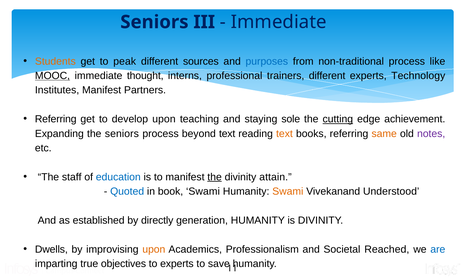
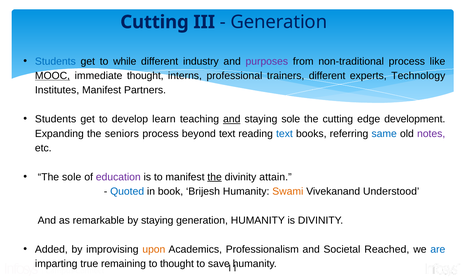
Seniors at (154, 22): Seniors -> Cutting
Immediate at (279, 22): Immediate -> Generation
Students at (55, 61) colour: orange -> blue
peak: peak -> while
sources: sources -> industry
purposes colour: blue -> purple
Referring at (56, 119): Referring -> Students
develop upon: upon -> learn
and at (232, 119) underline: none -> present
cutting at (338, 119) underline: present -> none
achievement: achievement -> development
text at (284, 134) colour: orange -> blue
same colour: orange -> blue
The staff: staff -> sole
education colour: blue -> purple
book Swami: Swami -> Brijesh
established: established -> remarkable
by directly: directly -> staying
Dwells: Dwells -> Added
objectives: objectives -> remaining
to experts: experts -> thought
